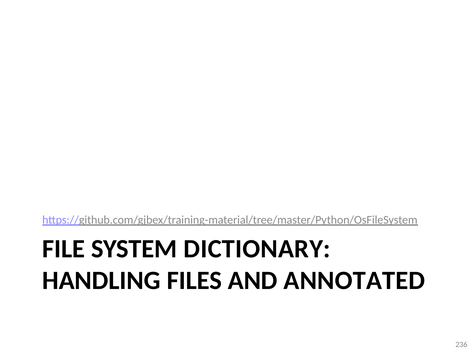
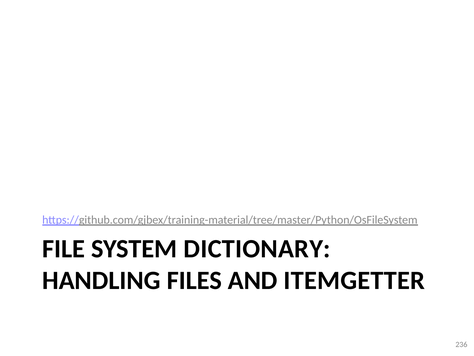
ANNOTATED: ANNOTATED -> ITEMGETTER
